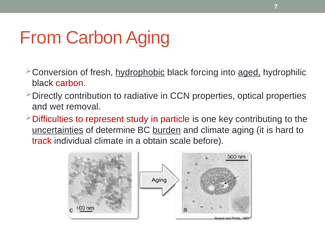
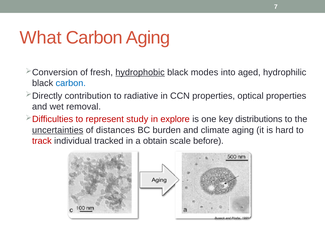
From: From -> What
forcing: forcing -> modes
aged underline: present -> none
carbon at (71, 83) colour: red -> blue
particle: particle -> explore
contributing: contributing -> distributions
determine: determine -> distances
burden underline: present -> none
individual climate: climate -> tracked
